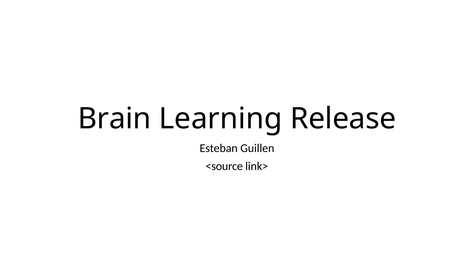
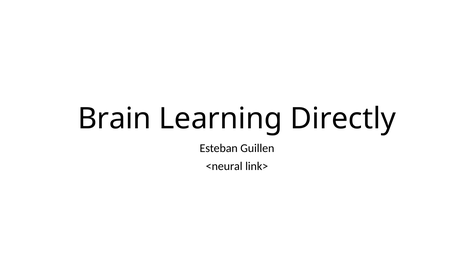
Release: Release -> Directly
<source: <source -> <neural
